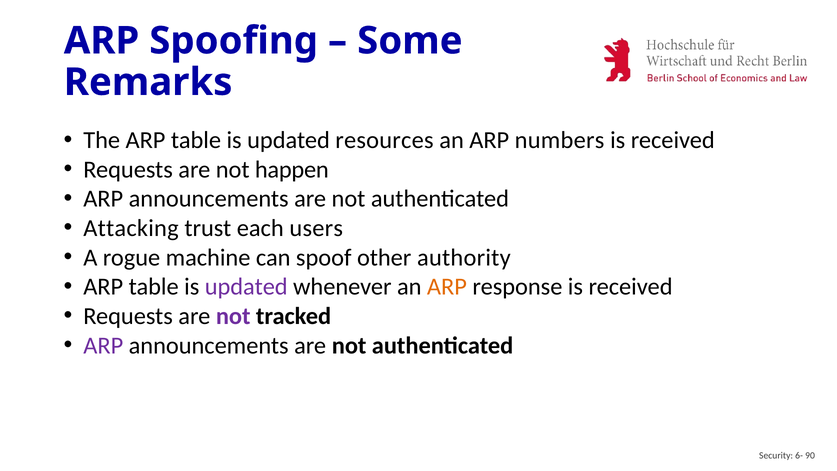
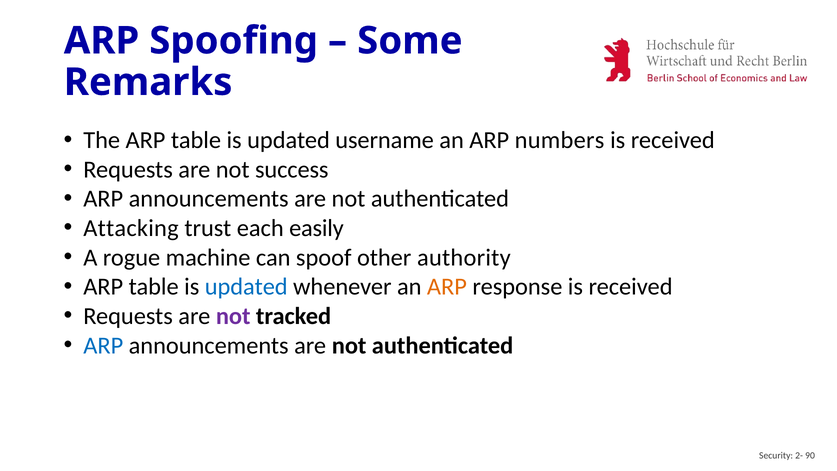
resources: resources -> username
happen: happen -> success
users: users -> easily
updated at (246, 287) colour: purple -> blue
ARP at (103, 345) colour: purple -> blue
6-: 6- -> 2-
